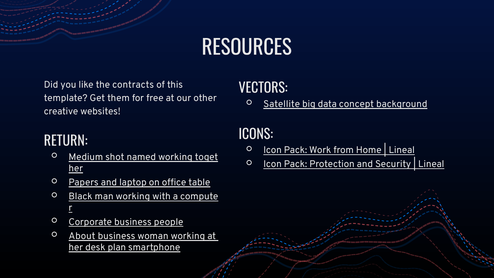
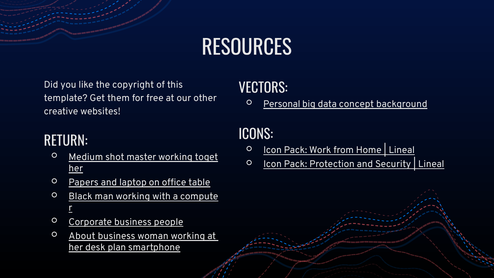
contracts: contracts -> copyright
Satellite: Satellite -> Personal
named: named -> master
